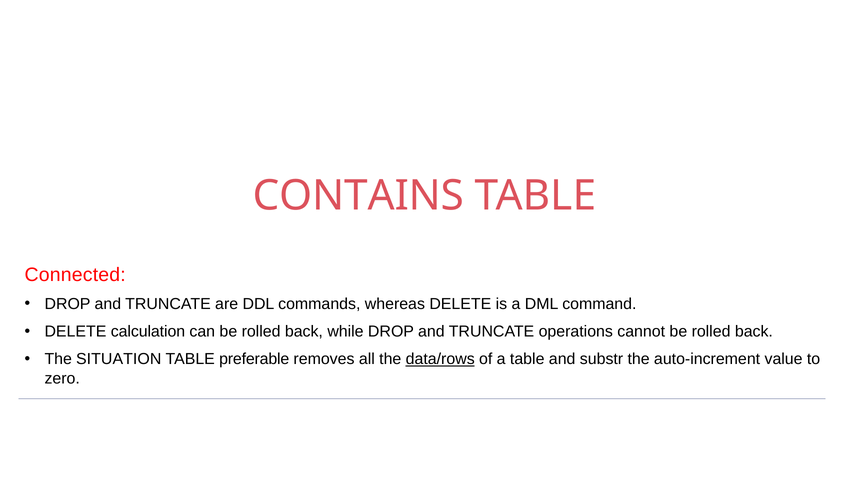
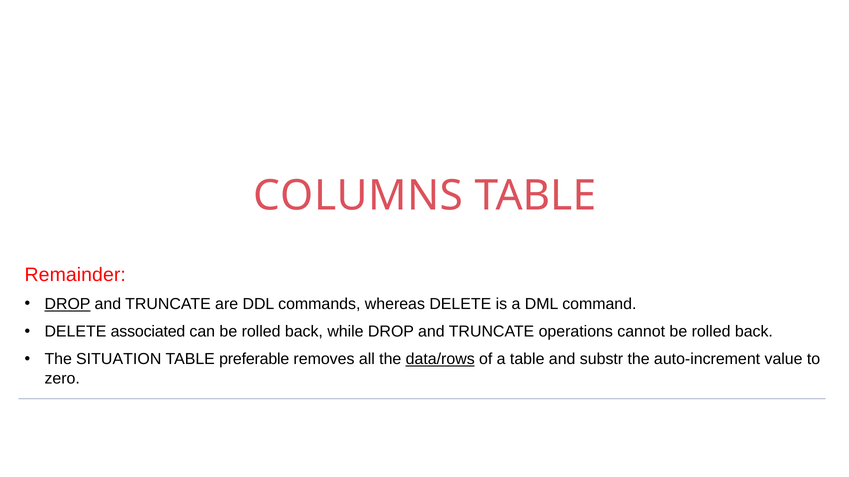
CONTAINS: CONTAINS -> COLUMNS
Connected: Connected -> Remainder
DROP at (67, 304) underline: none -> present
calculation: calculation -> associated
